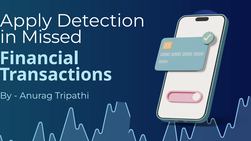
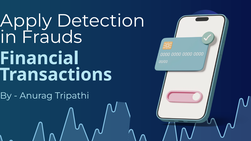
Missed: Missed -> Frauds
